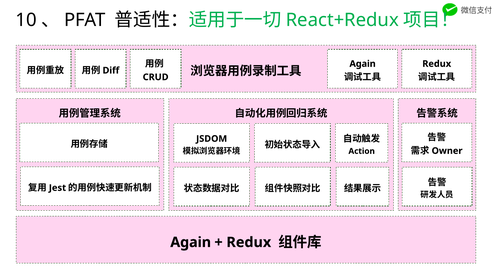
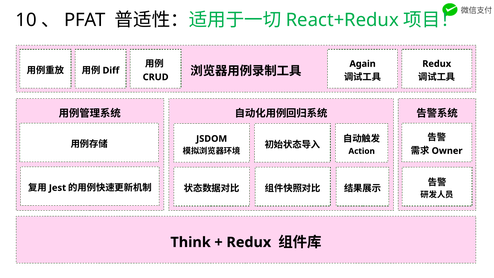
Again at (191, 242): Again -> Think
